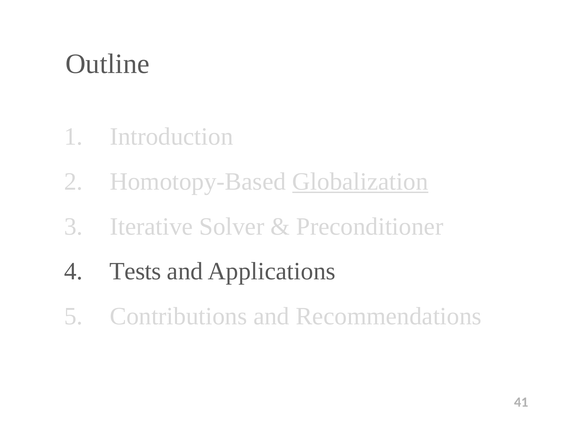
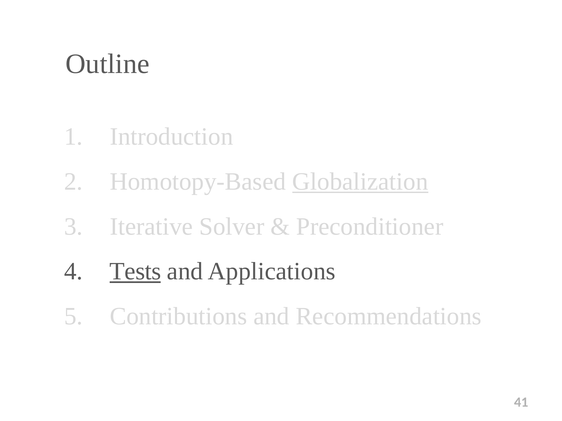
Tests underline: none -> present
